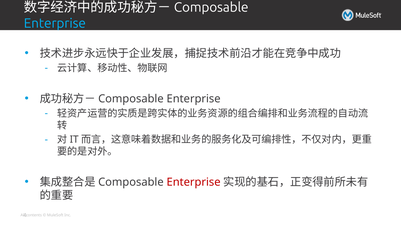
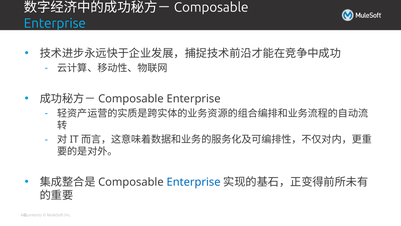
Enterprise at (194, 182) colour: red -> blue
